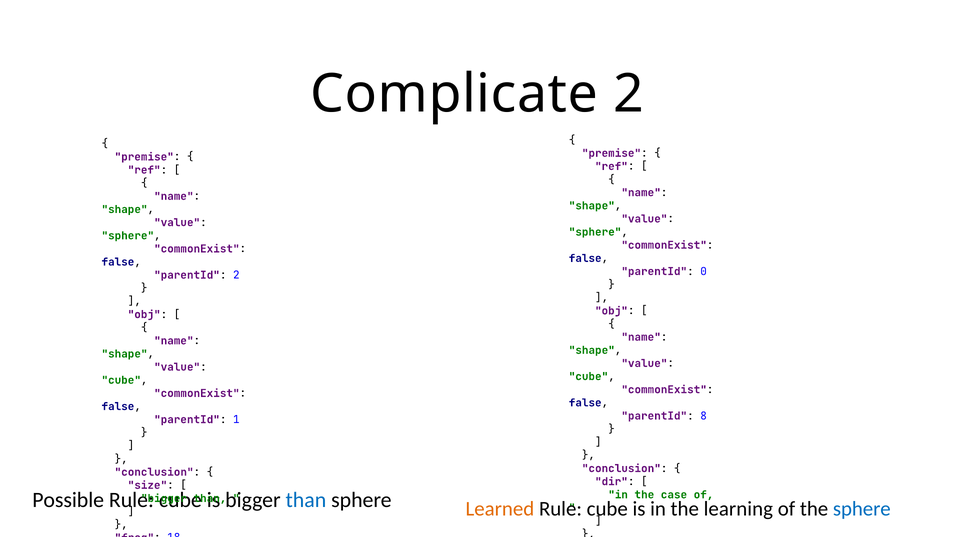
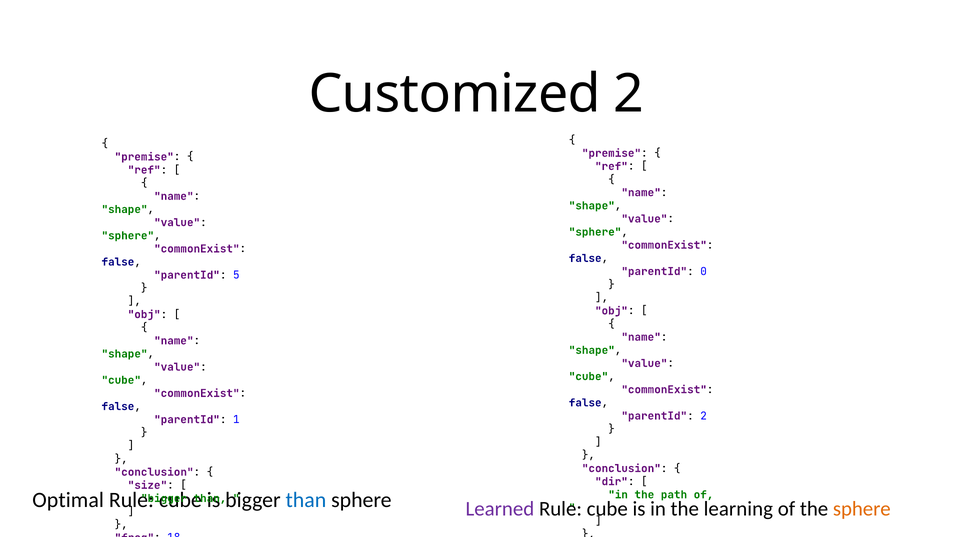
Complicate: Complicate -> Customized
parentId 2: 2 -> 5
parentId 8: 8 -> 2
case: case -> path
Possible: Possible -> Optimal
Learned colour: orange -> purple
sphere at (862, 508) colour: blue -> orange
